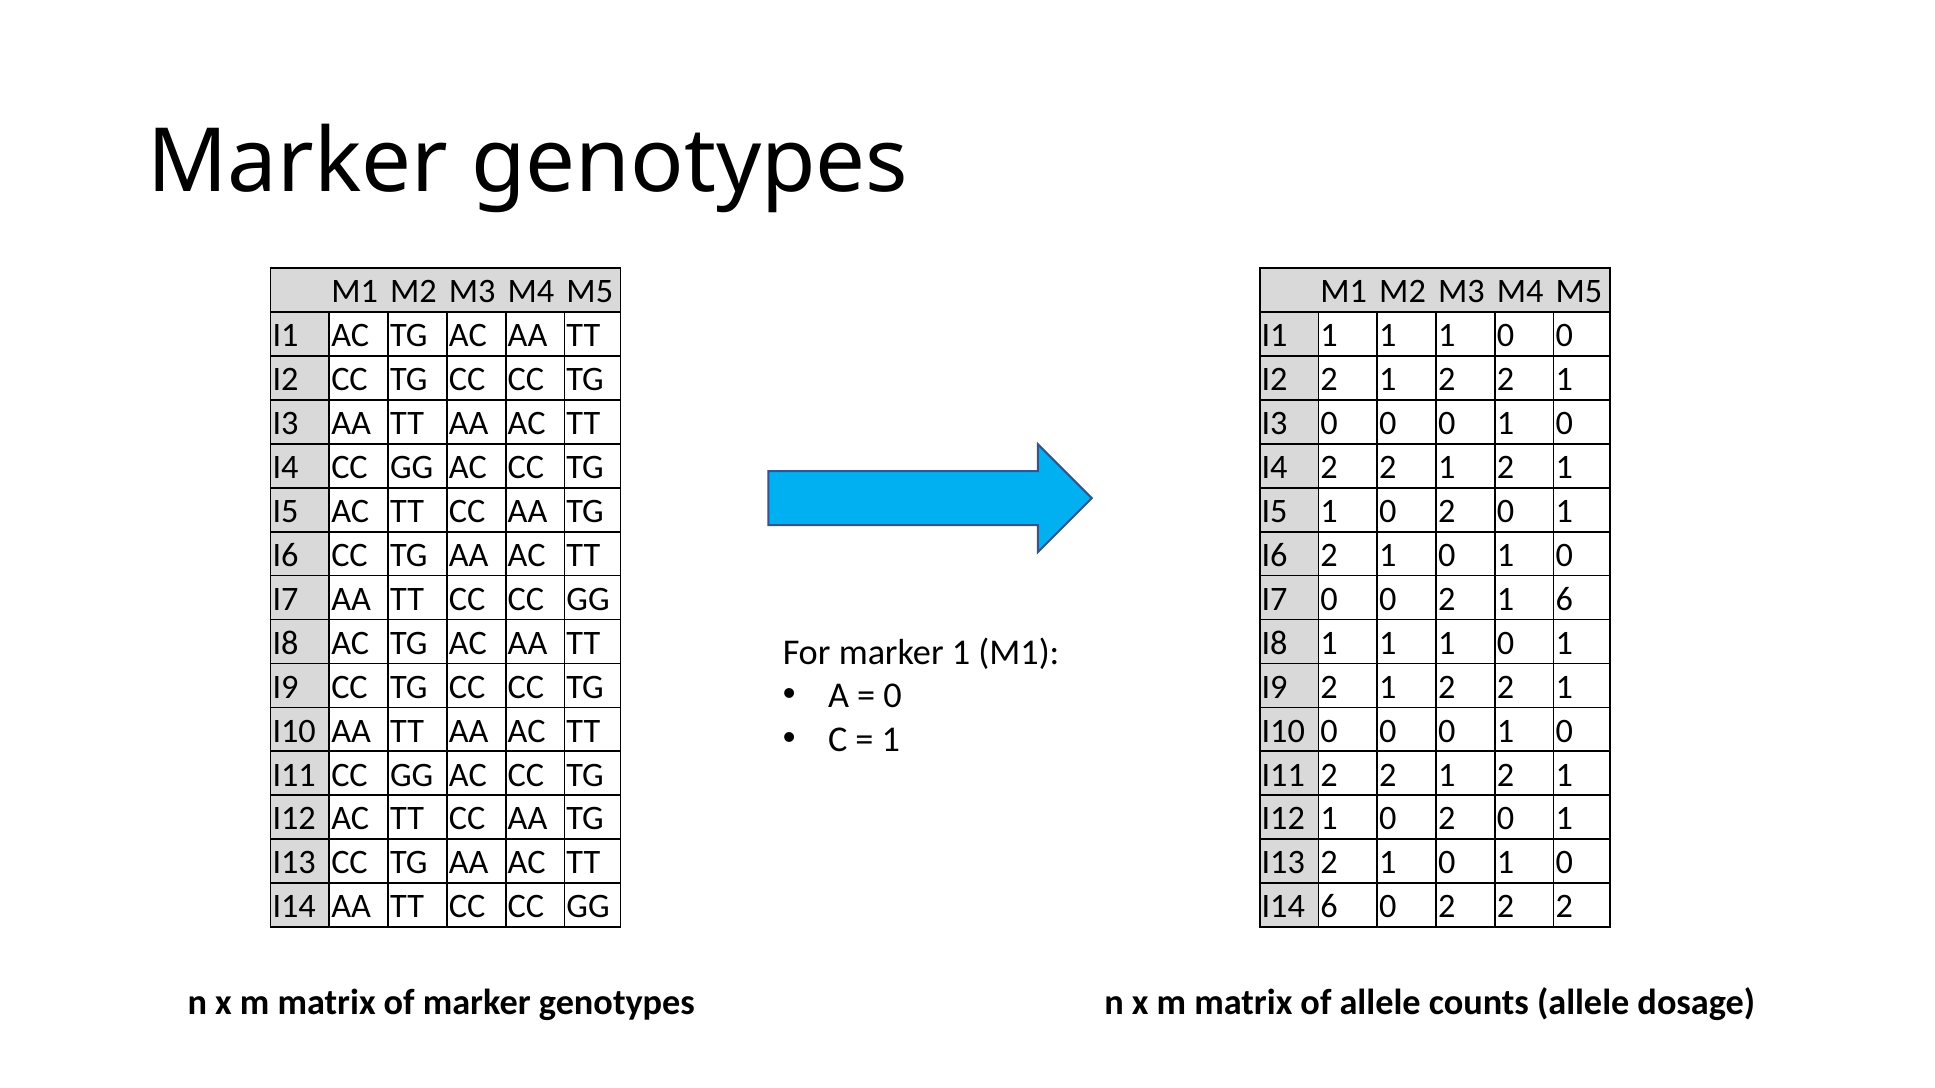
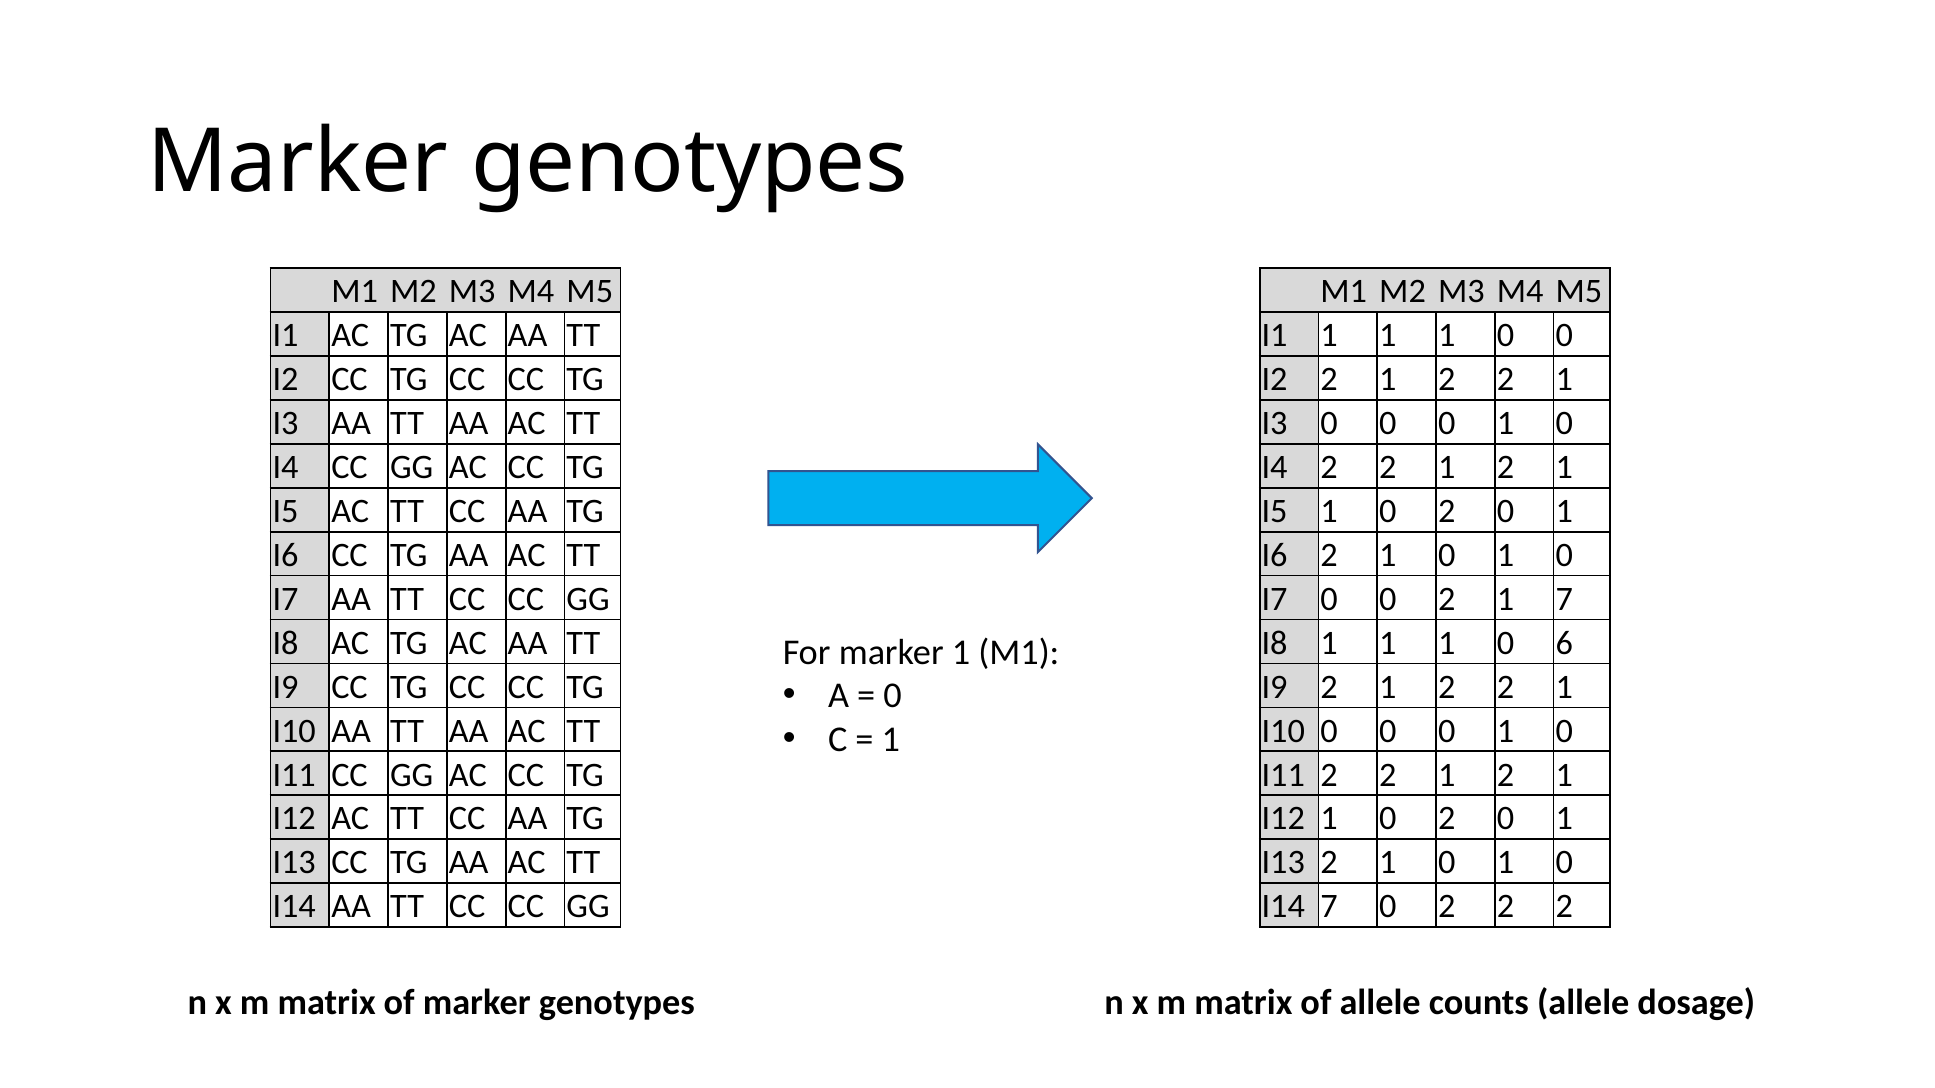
1 6: 6 -> 7
1 1 0 1: 1 -> 6
I14 6: 6 -> 7
